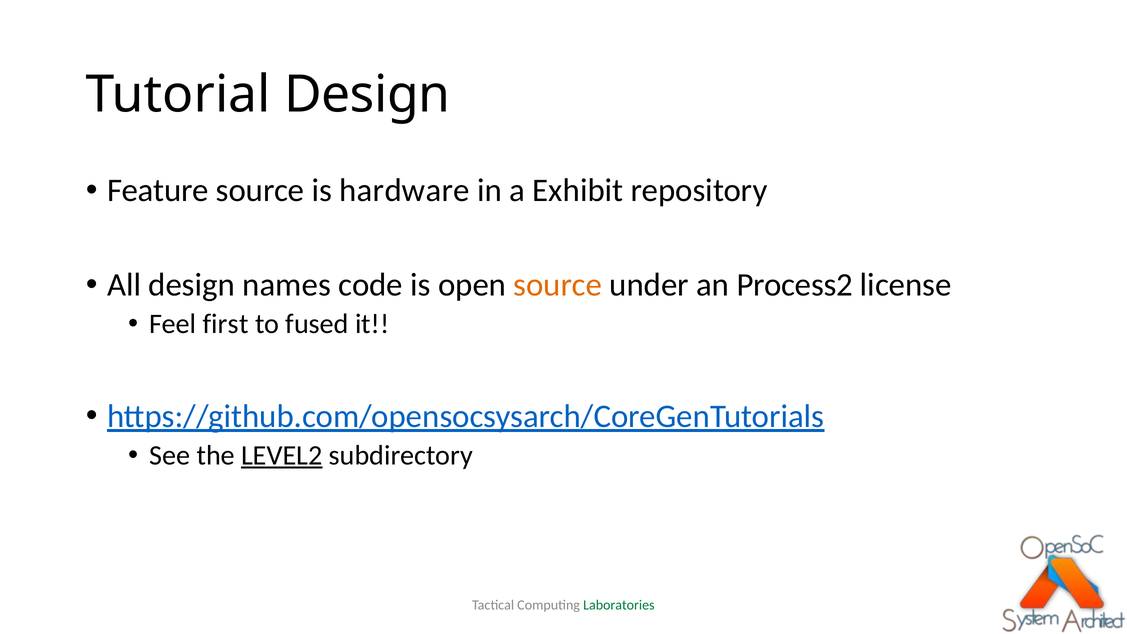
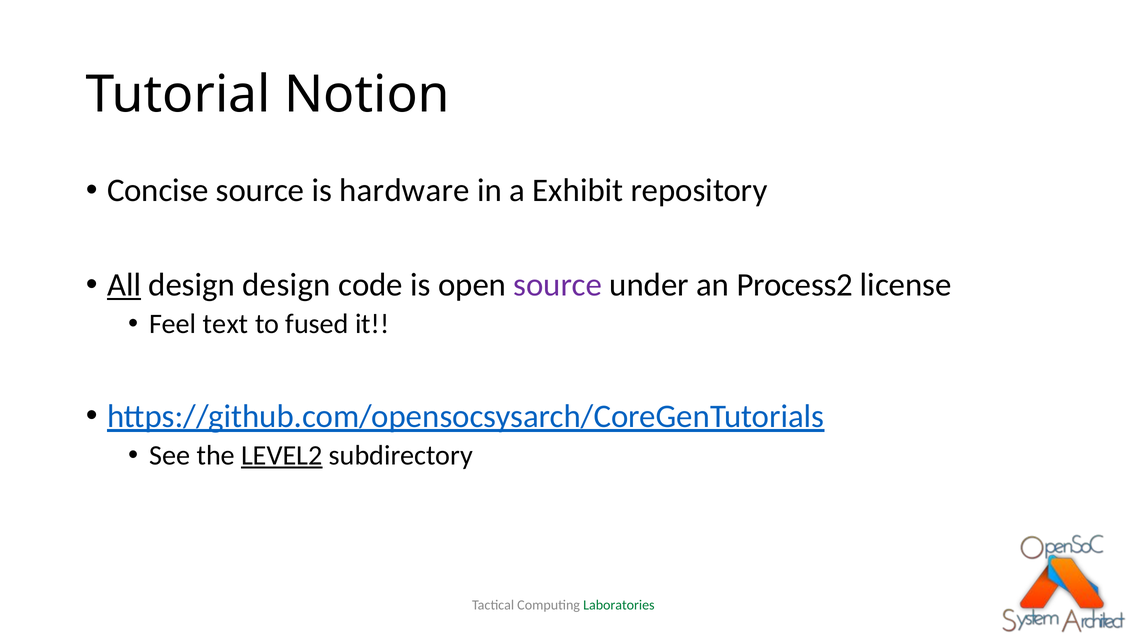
Tutorial Design: Design -> Notion
Feature: Feature -> Concise
All underline: none -> present
design names: names -> design
source at (558, 285) colour: orange -> purple
first: first -> text
